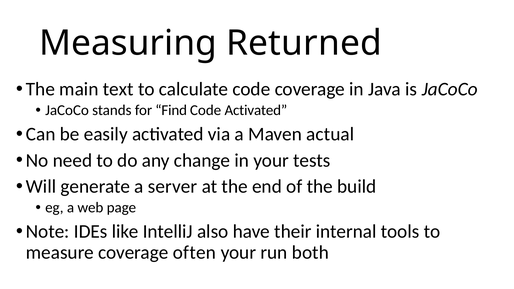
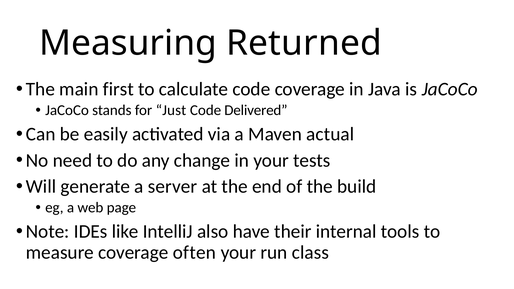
text: text -> first
Find: Find -> Just
Code Activated: Activated -> Delivered
both: both -> class
